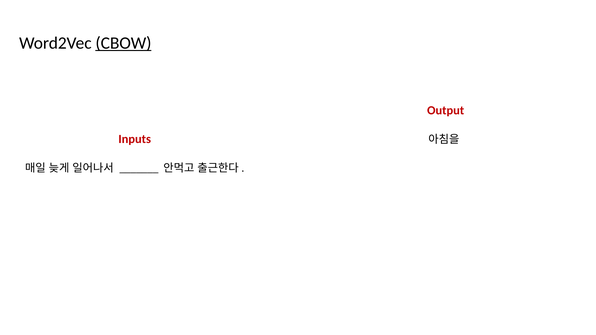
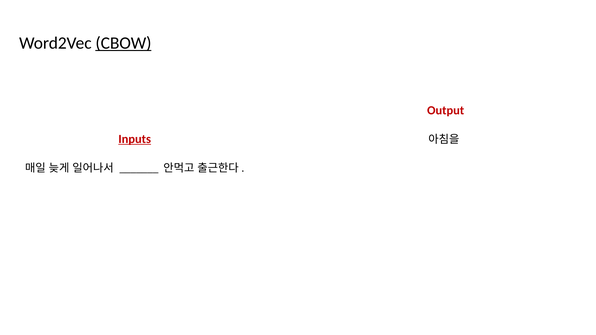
Inputs underline: none -> present
